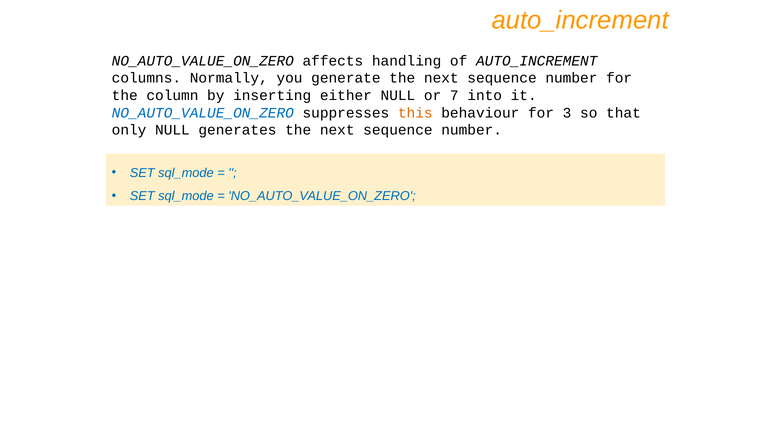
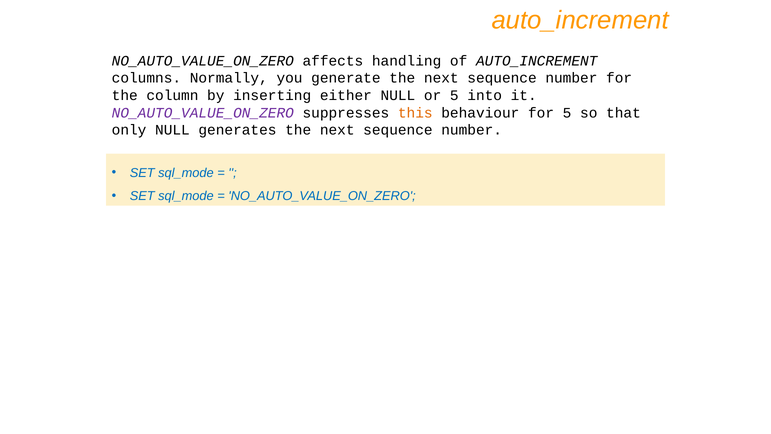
or 7: 7 -> 5
NO_AUTO_VALUE_ON_ZERO at (203, 113) colour: blue -> purple
for 3: 3 -> 5
